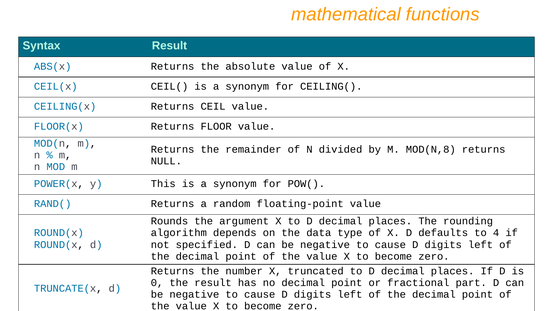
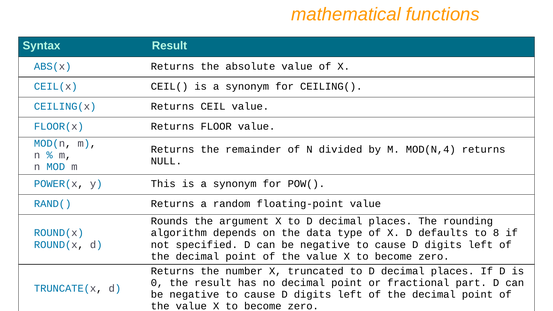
MOD(N,8: MOD(N,8 -> MOD(N,4
4: 4 -> 8
